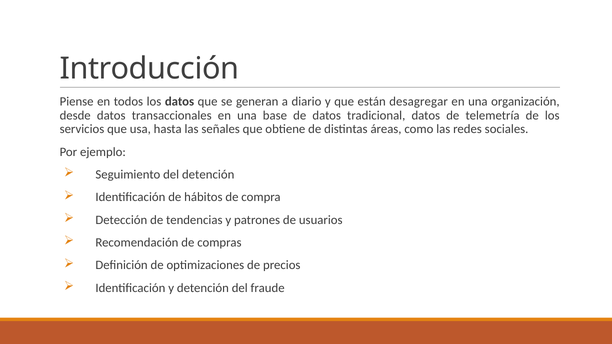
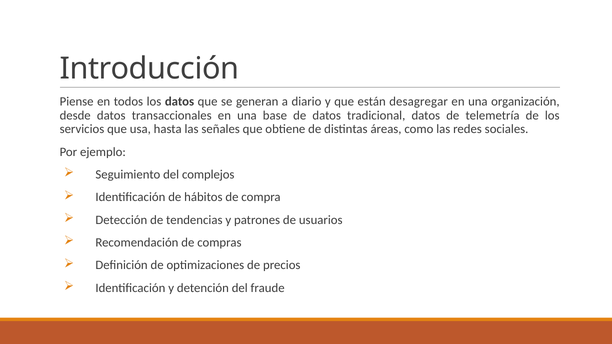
del detención: detención -> complejos
